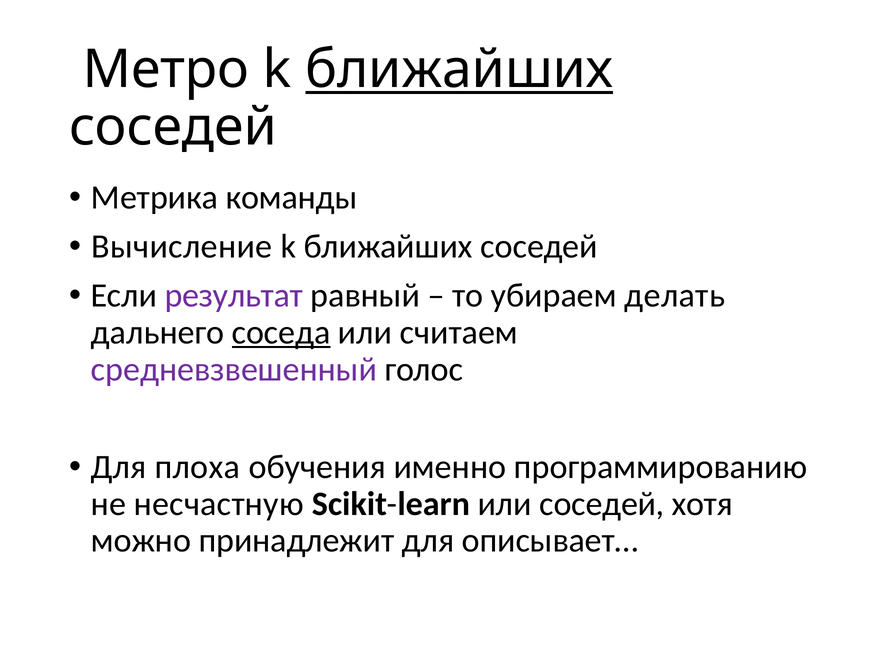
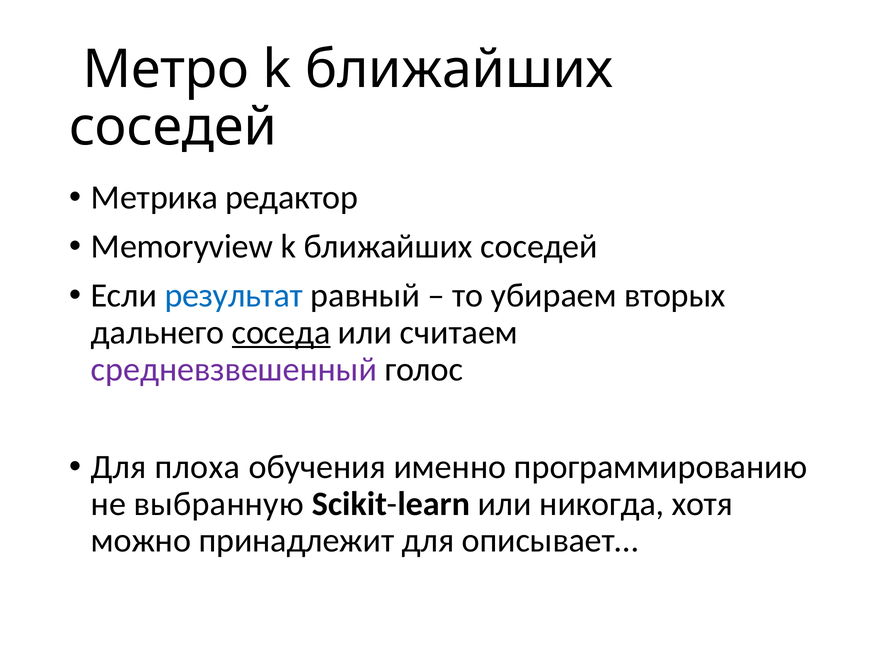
ближайших at (459, 69) underline: present -> none
команды: команды -> редактор
Вычисление: Вычисление -> Memoryview
результат colour: purple -> blue
делать: делать -> вторых
несчастную: несчастную -> выбранную
или соседей: соседей -> никогда
